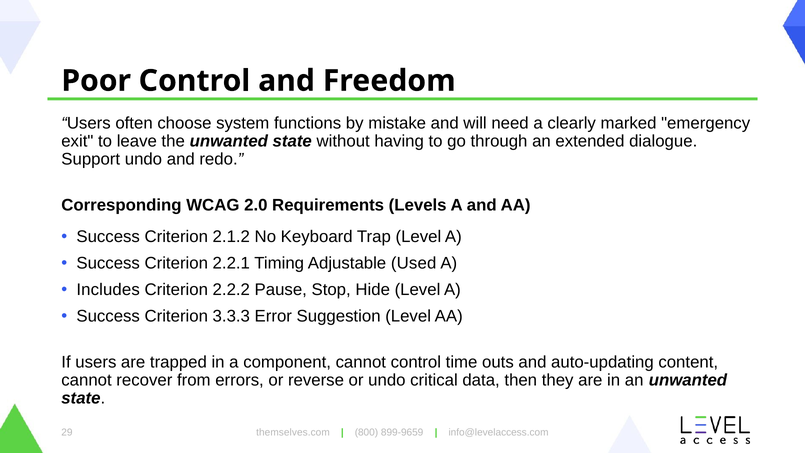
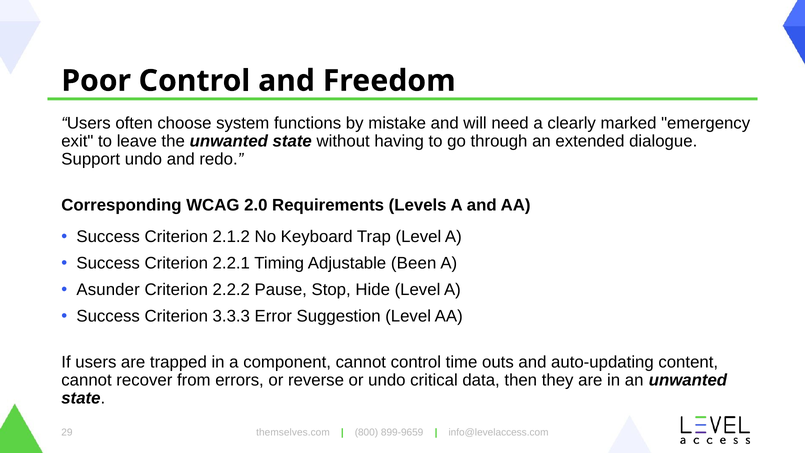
Used: Used -> Been
Includes: Includes -> Asunder
